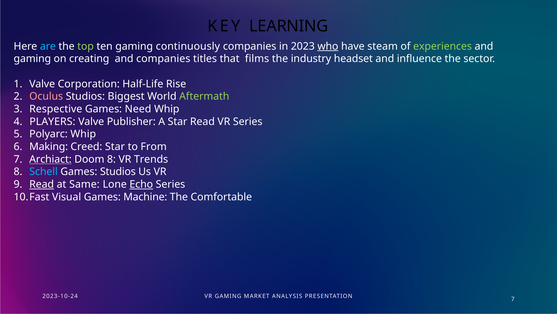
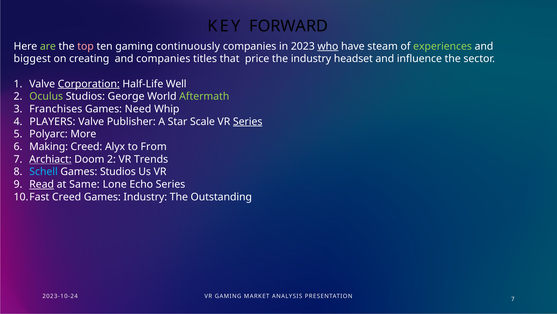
LEARNING: LEARNING -> FORWARD
are colour: light blue -> light green
top colour: light green -> pink
gaming at (32, 59): gaming -> biggest
films: films -> price
Corporation underline: none -> present
Rise: Rise -> Well
Oculus colour: pink -> light green
Biggest: Biggest -> George
Respective: Respective -> Franchises
Star Read: Read -> Scale
Series at (248, 121) underline: none -> present
Polyarc Whip: Whip -> More
Creed Star: Star -> Alyx
Doom 8: 8 -> 2
Echo underline: present -> none
Visual at (67, 197): Visual -> Creed
Games Machine: Machine -> Industry
Comfortable: Comfortable -> Outstanding
